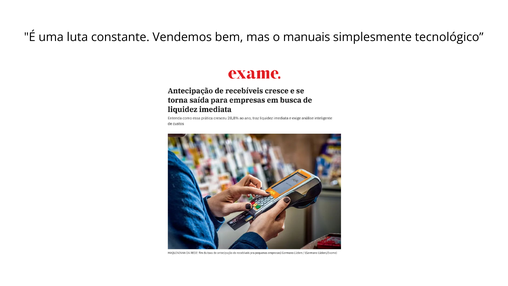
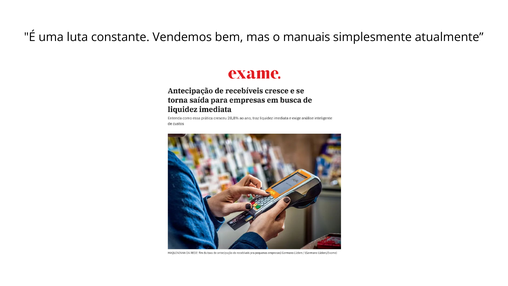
tecnológico: tecnológico -> atualmente
